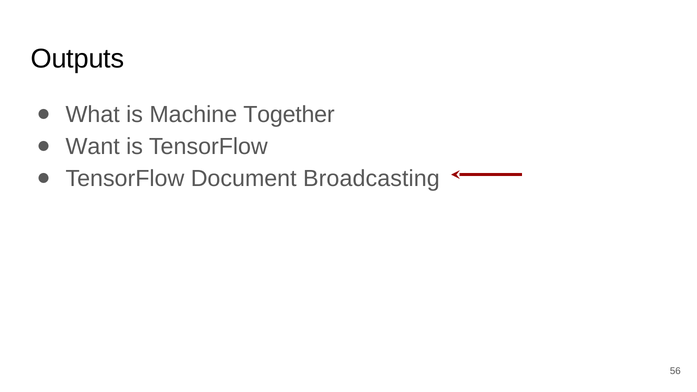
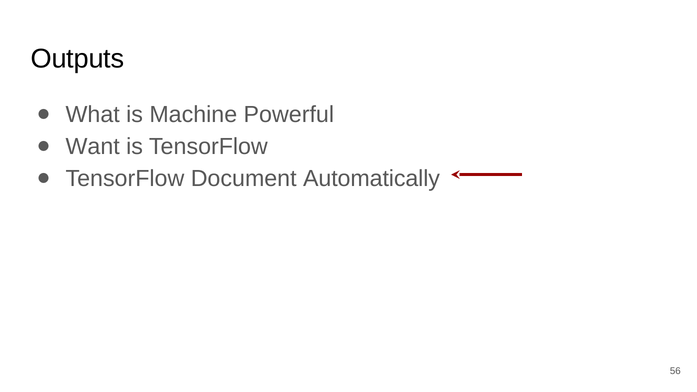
Together: Together -> Powerful
Broadcasting: Broadcasting -> Automatically
